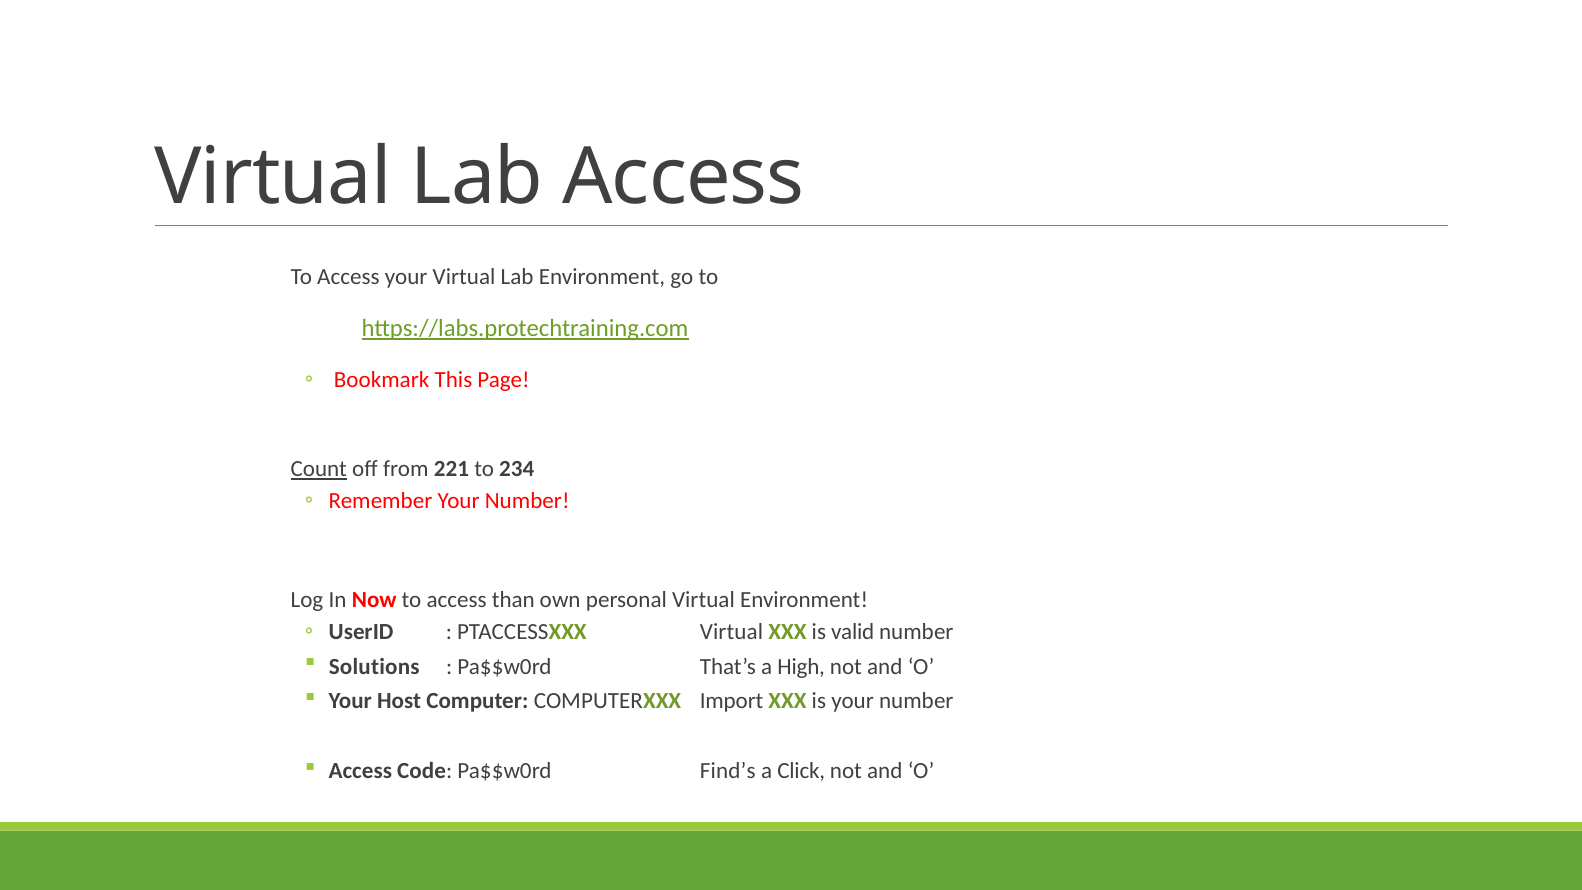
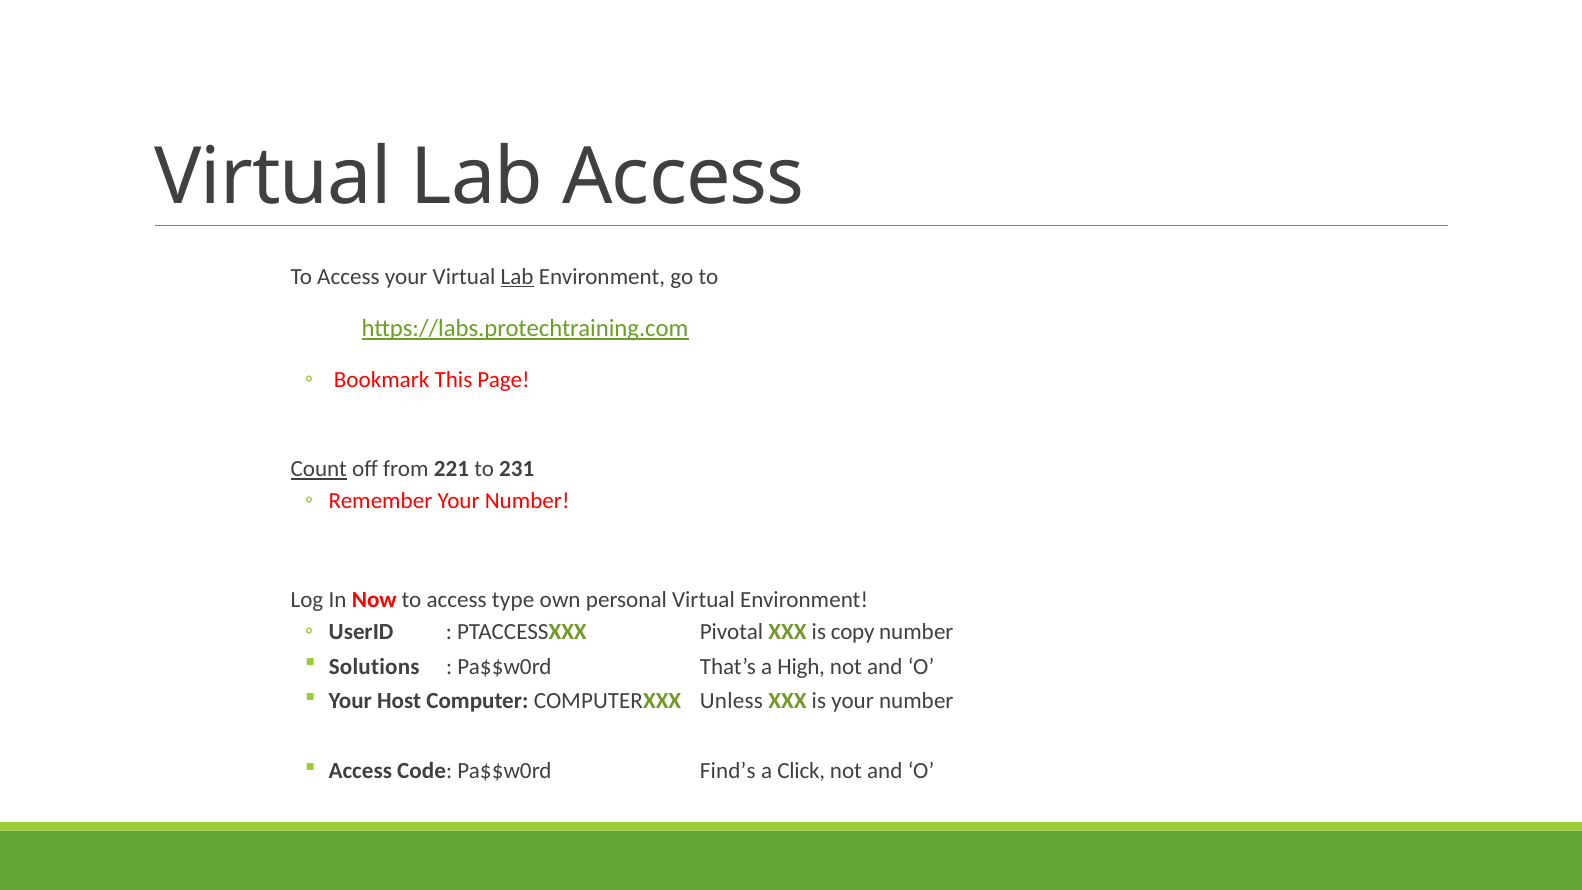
Lab at (517, 277) underline: none -> present
234: 234 -> 231
than: than -> type
PTACCESSXXX Virtual: Virtual -> Pivotal
valid: valid -> copy
Import: Import -> Unless
